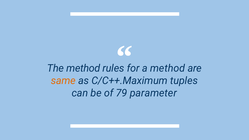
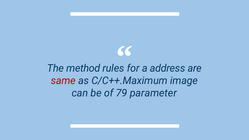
a method: method -> address
same colour: orange -> red
tuples: tuples -> image
